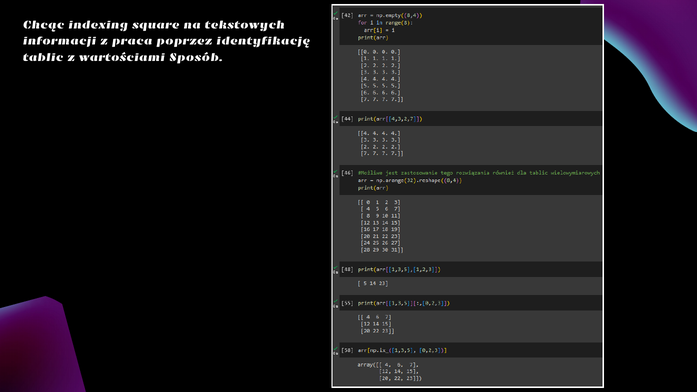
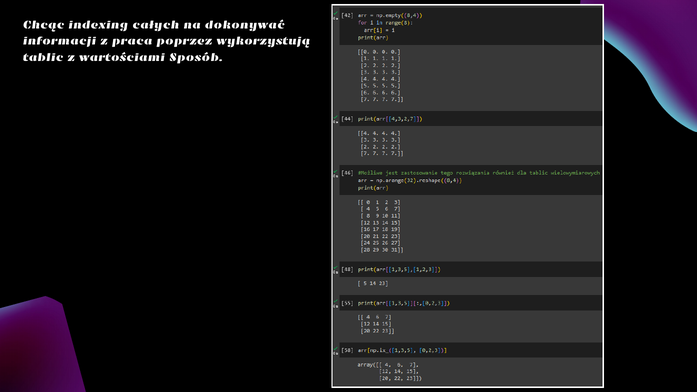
square: square -> całych
tekstowych: tekstowych -> dokonywać
identyfikację: identyfikację -> wykorzystują
